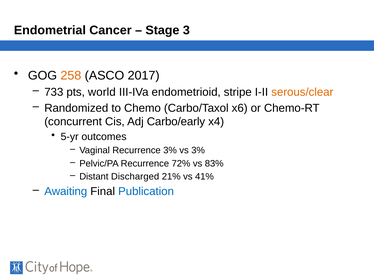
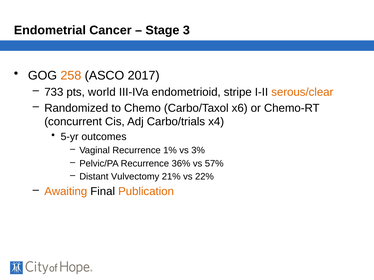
Carbo/early: Carbo/early -> Carbo/trials
Recurrence 3%: 3% -> 1%
72%: 72% -> 36%
83%: 83% -> 57%
Discharged: Discharged -> Vulvectomy
41%: 41% -> 22%
Awaiting colour: blue -> orange
Publication colour: blue -> orange
